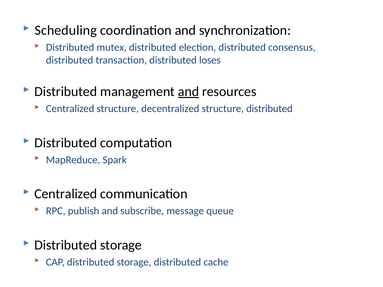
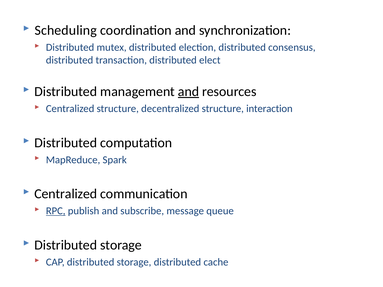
loses: loses -> elect
structure distributed: distributed -> interaction
RPC underline: none -> present
